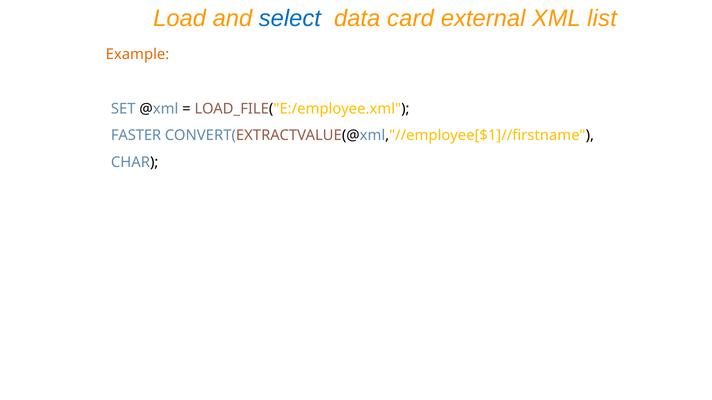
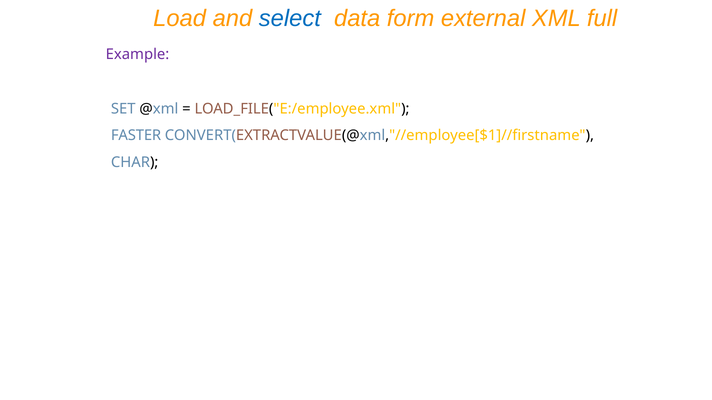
card: card -> form
list: list -> full
Example colour: orange -> purple
